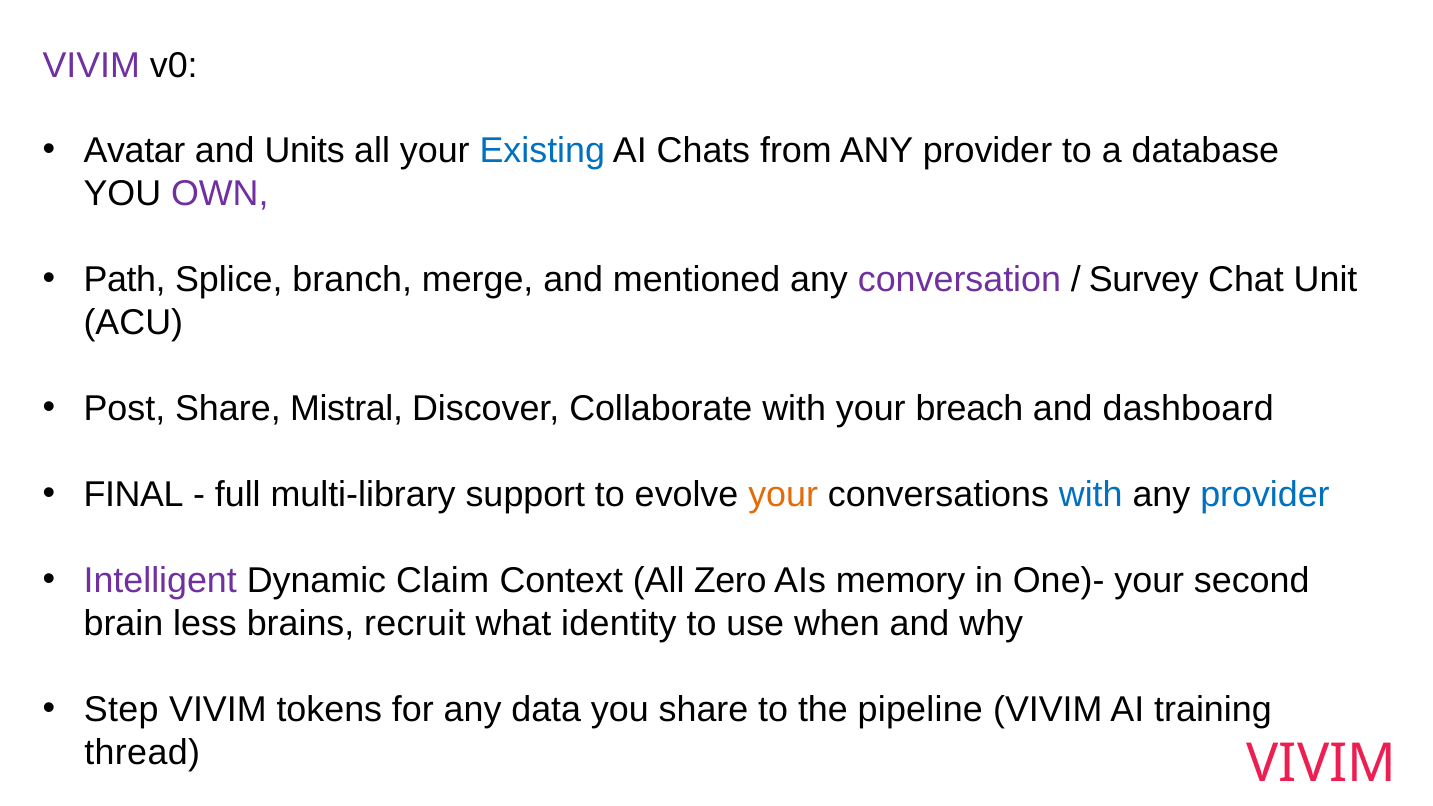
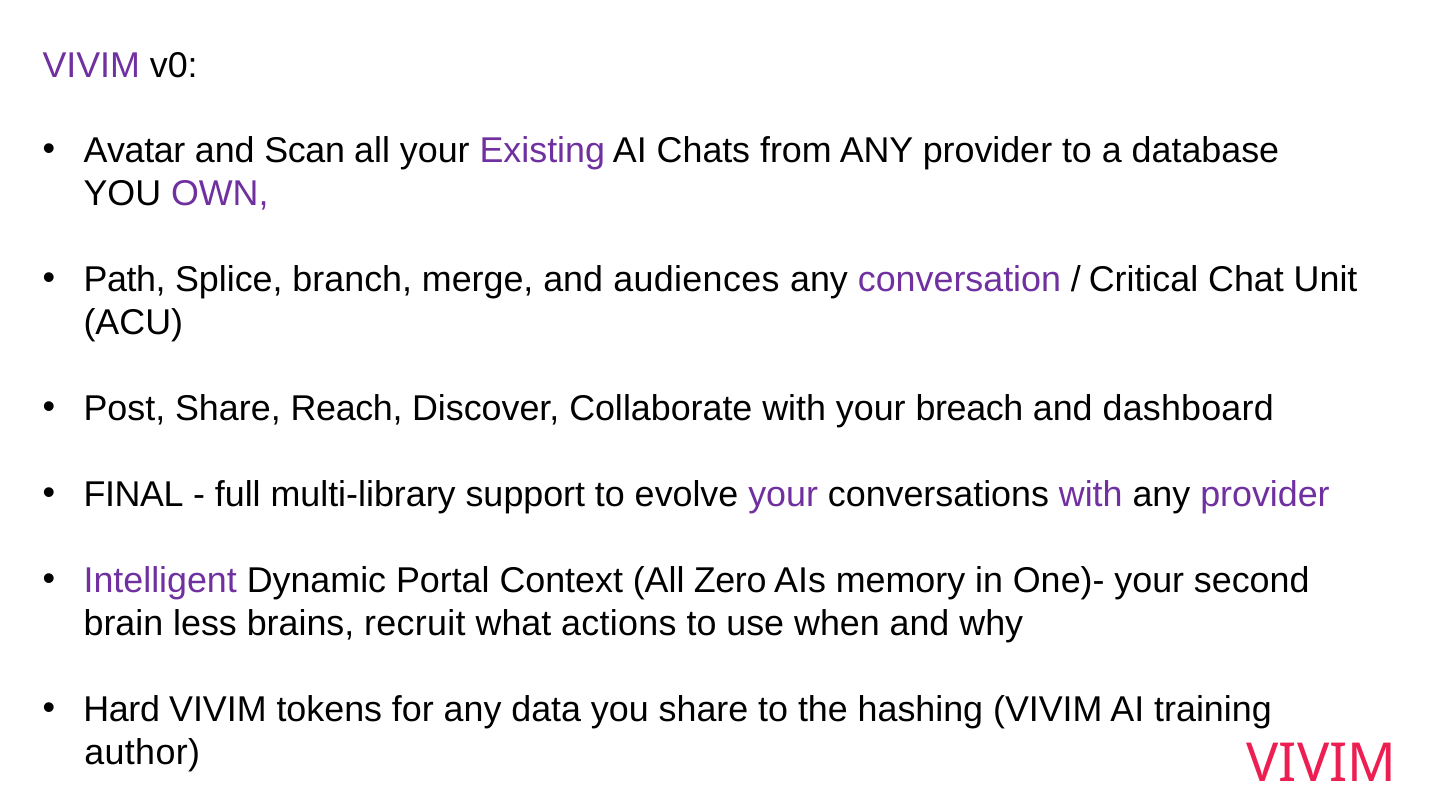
Units: Units -> Scan
Existing colour: blue -> purple
mentioned: mentioned -> audiences
Survey: Survey -> Critical
Mistral: Mistral -> Reach
your at (783, 495) colour: orange -> purple
with at (1091, 495) colour: blue -> purple
provider at (1265, 495) colour: blue -> purple
Claim: Claim -> Portal
identity: identity -> actions
Step: Step -> Hard
pipeline: pipeline -> hashing
thread: thread -> author
